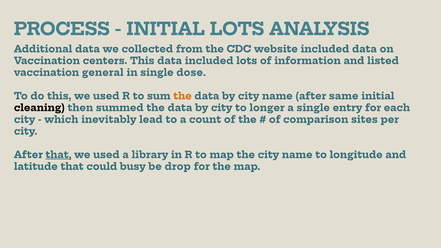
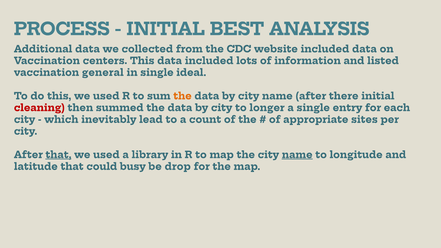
INITIAL LOTS: LOTS -> BEST
dose: dose -> ideal
same: same -> there
cleaning colour: black -> red
comparison: comparison -> appropriate
name at (297, 155) underline: none -> present
